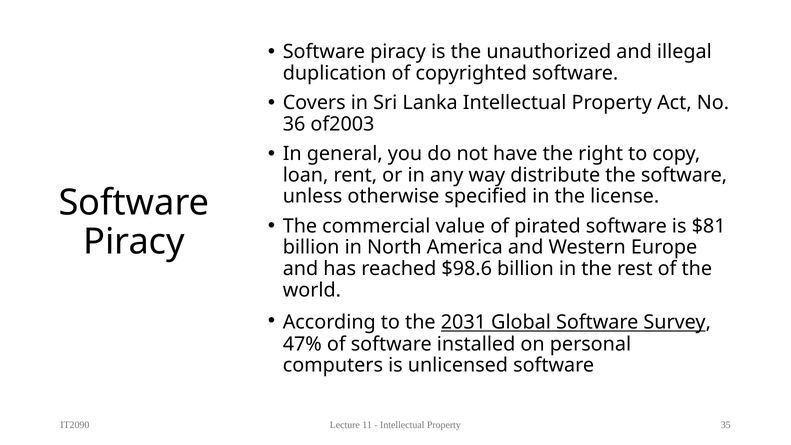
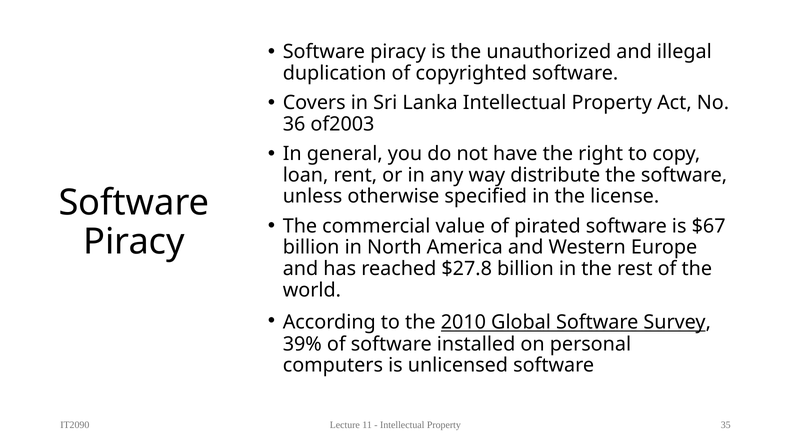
$81: $81 -> $67
$98.6: $98.6 -> $27.8
2031: 2031 -> 2010
47%: 47% -> 39%
